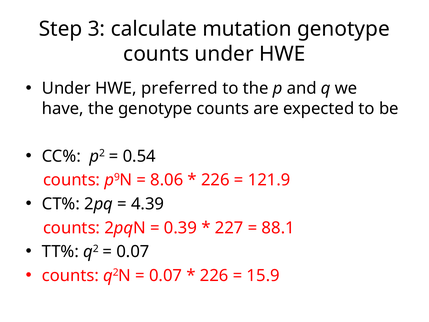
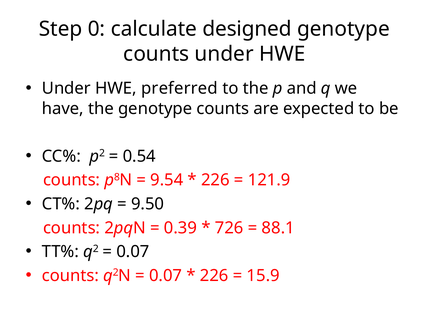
3: 3 -> 0
mutation: mutation -> designed
9: 9 -> 8
8.06: 8.06 -> 9.54
4.39: 4.39 -> 9.50
227: 227 -> 726
